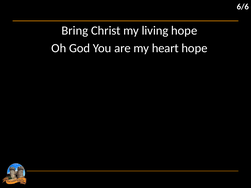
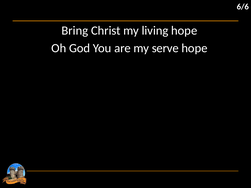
heart: heart -> serve
